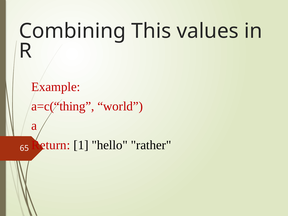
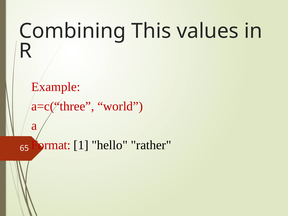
a=c(“thing: a=c(“thing -> a=c(“three
Return: Return -> Format
